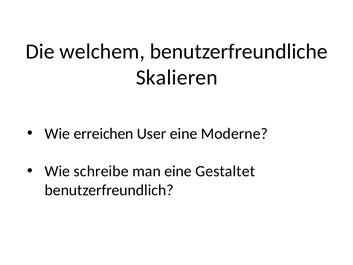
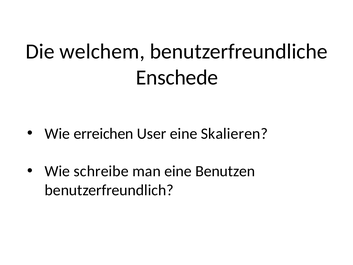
Skalieren: Skalieren -> Enschede
Moderne: Moderne -> Skalieren
Gestaltet: Gestaltet -> Benutzen
